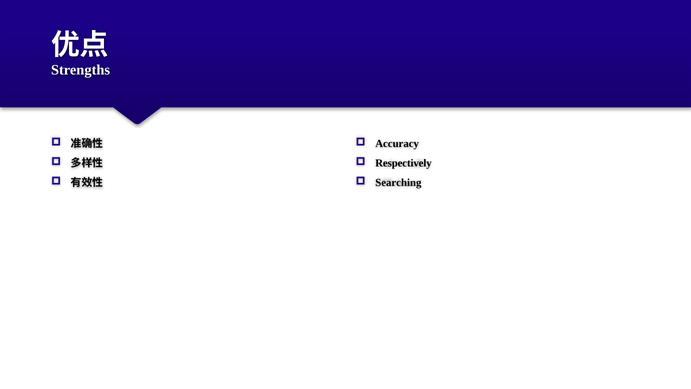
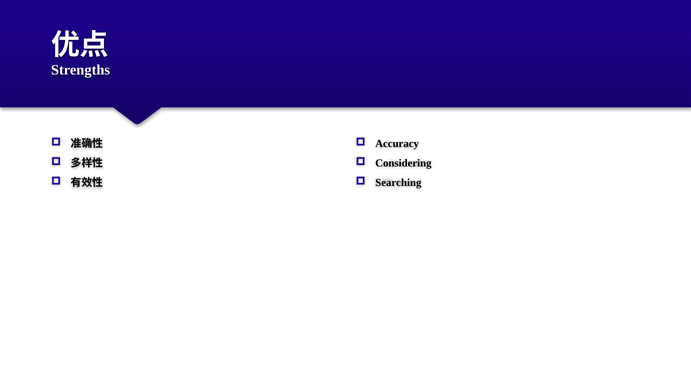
Respectively: Respectively -> Considering
